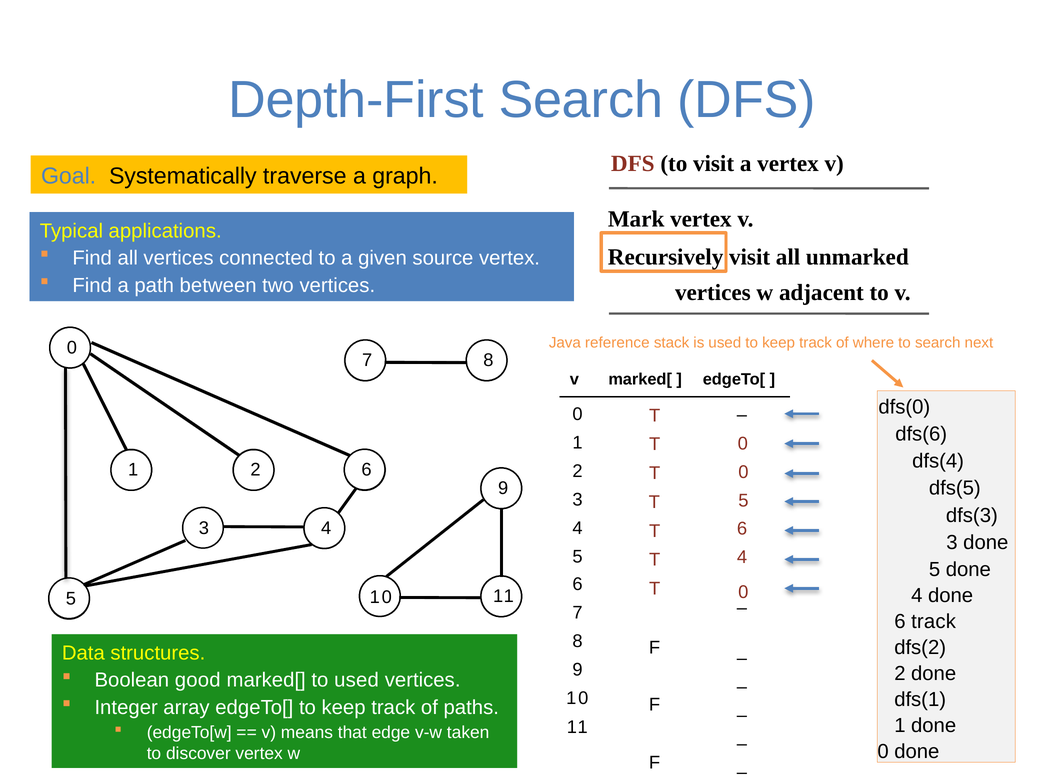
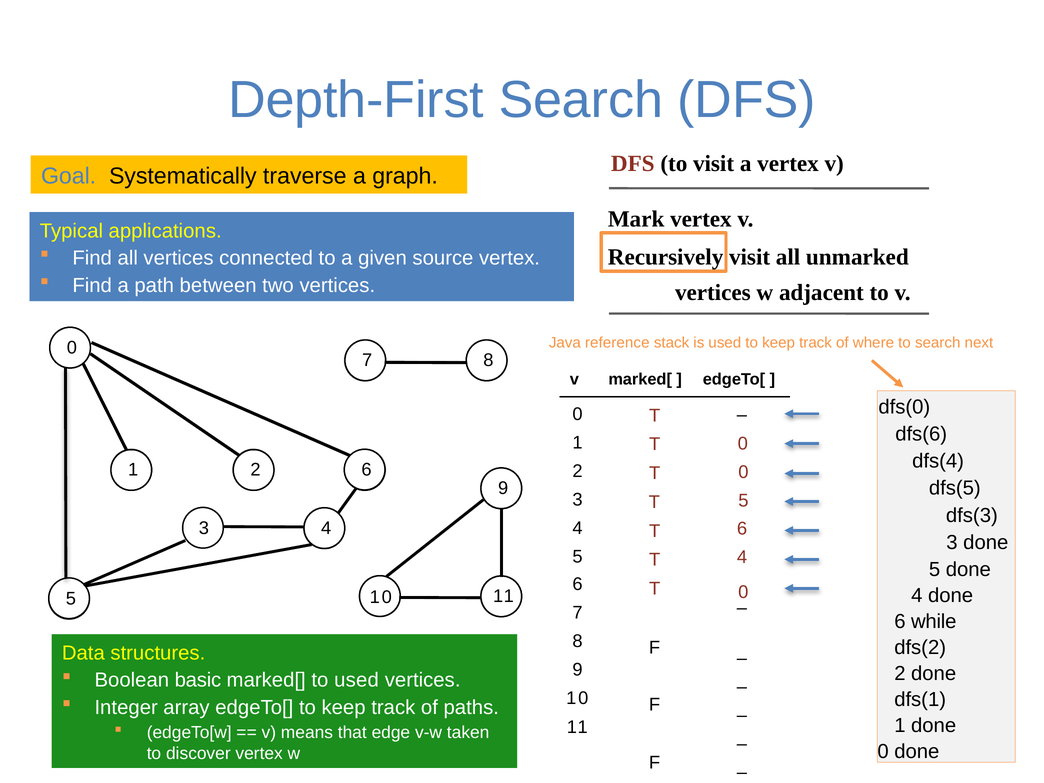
6 track: track -> while
good: good -> basic
